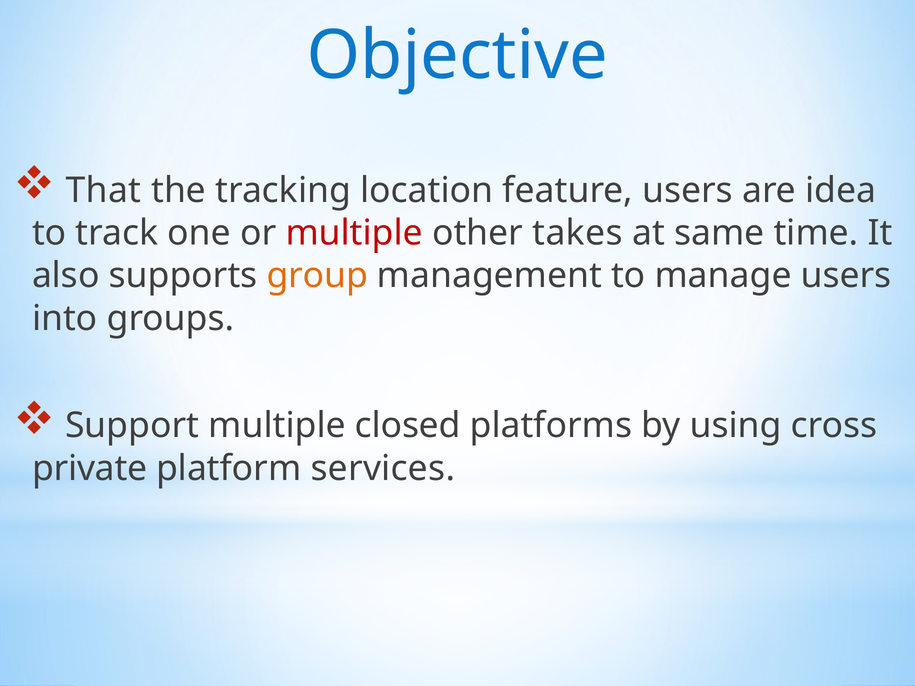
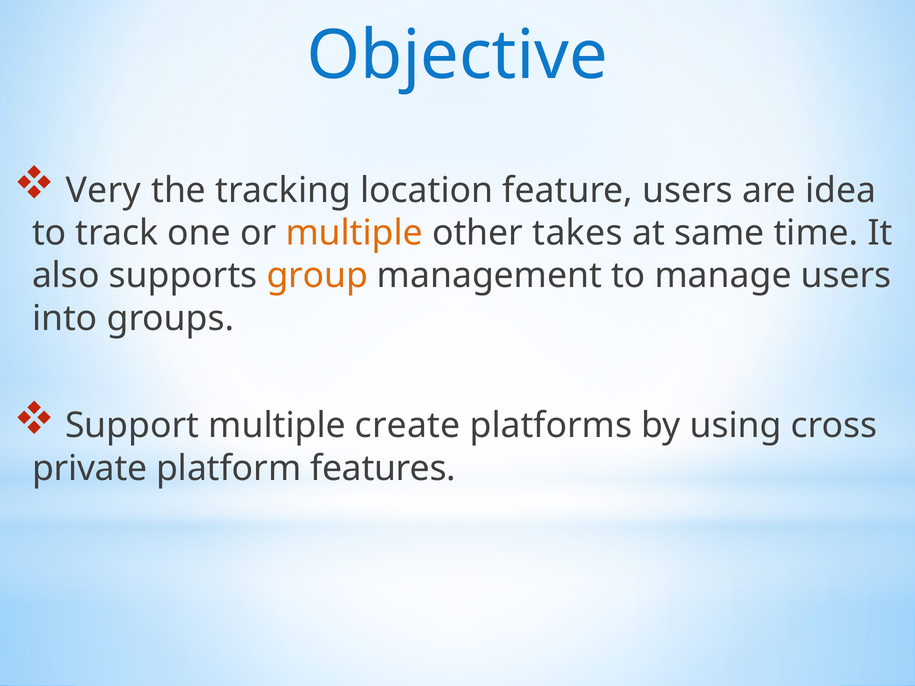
That: That -> Very
multiple at (354, 233) colour: red -> orange
closed: closed -> create
services: services -> features
